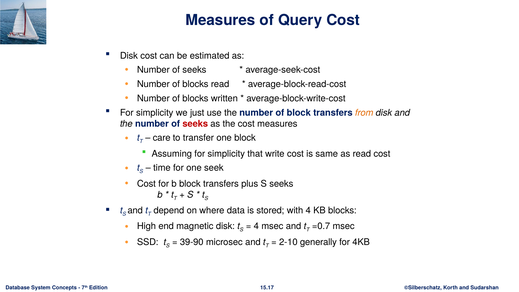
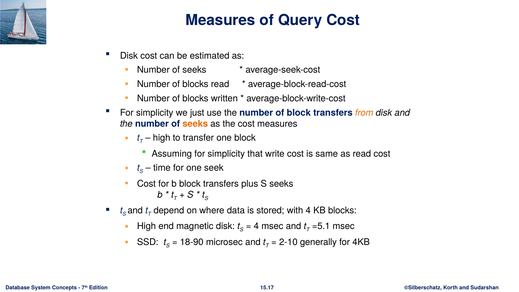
seeks at (195, 124) colour: red -> orange
care at (162, 138): care -> high
=0.7: =0.7 -> =5.1
39-90: 39-90 -> 18-90
